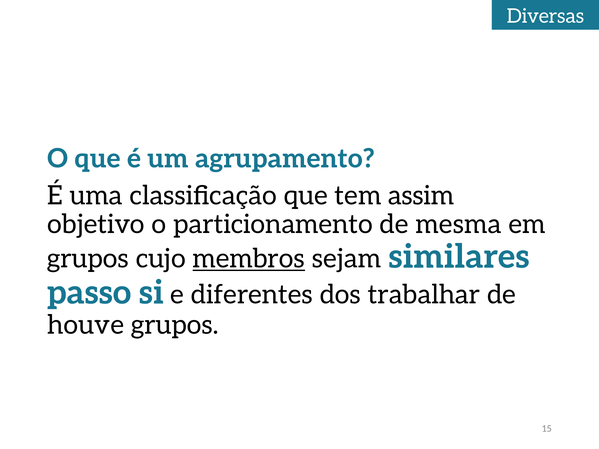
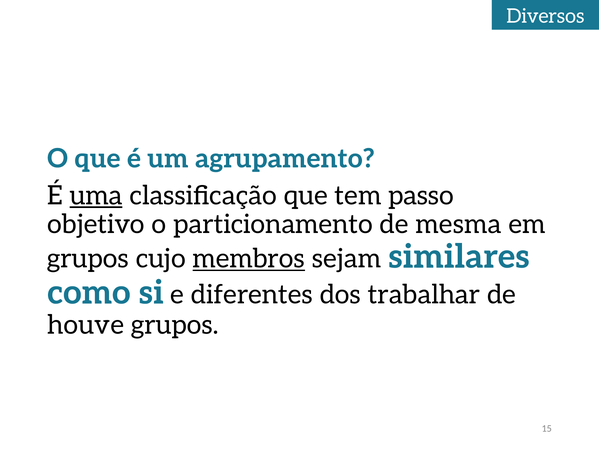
Diversas: Diversas -> Diversos
uma underline: none -> present
assim: assim -> passo
passo: passo -> como
